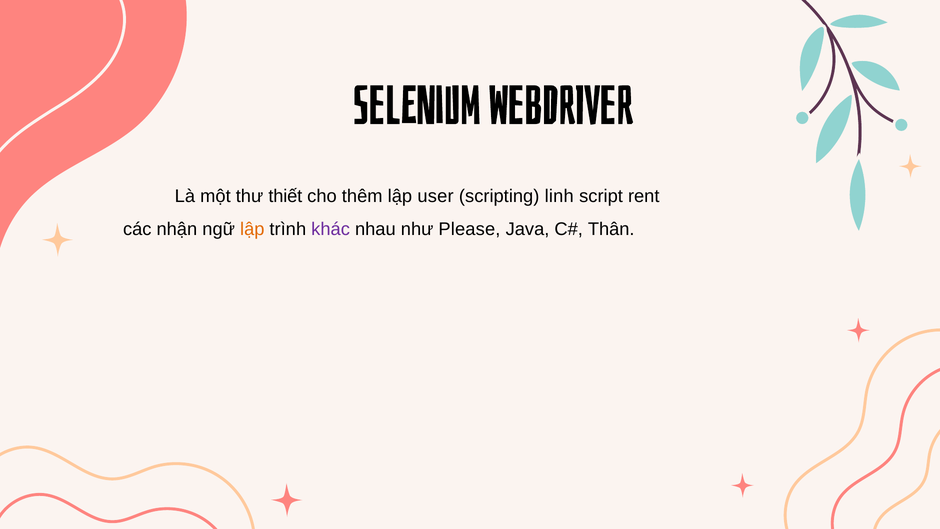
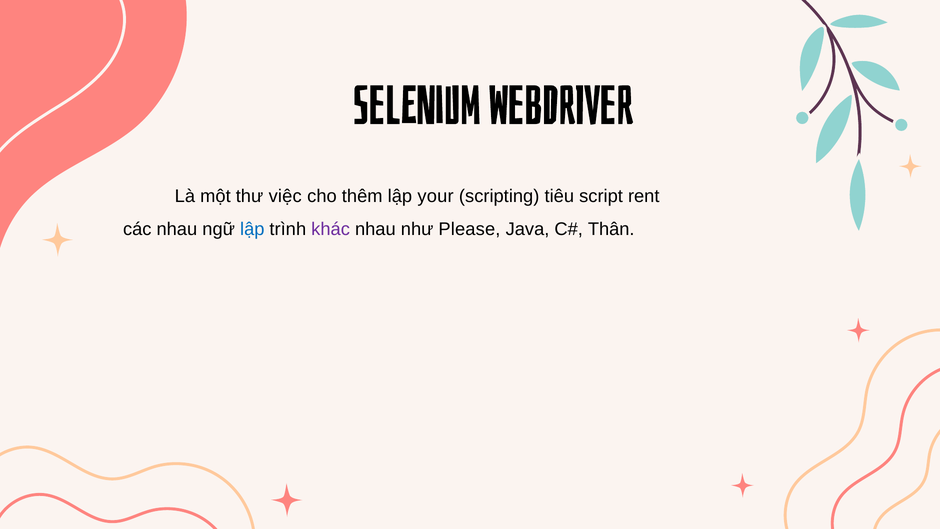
thiết: thiết -> việc
user: user -> your
linh: linh -> tiêu
các nhận: nhận -> nhau
lập at (252, 229) colour: orange -> blue
